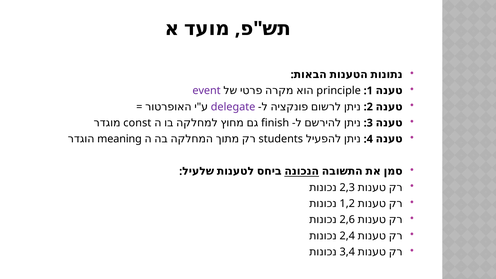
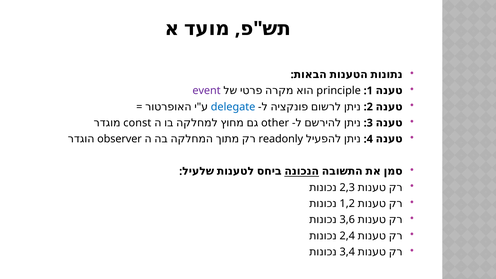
delegate colour: purple -> blue
finish: finish -> other
meaning: meaning -> observer
students: students -> readonly
2,6: 2,6 -> 3,6
